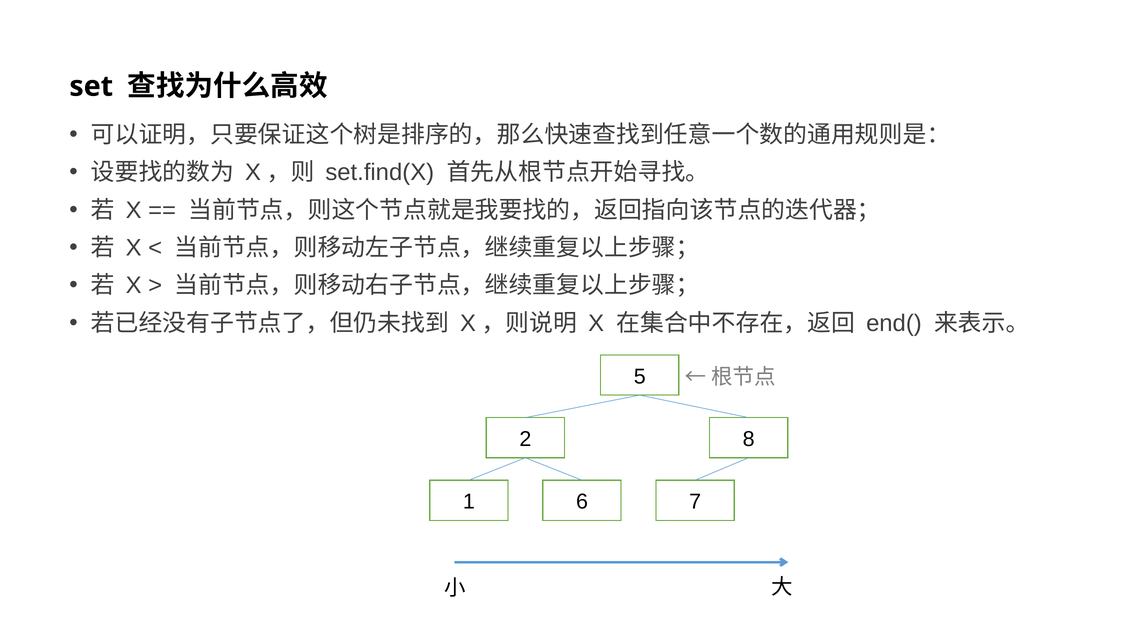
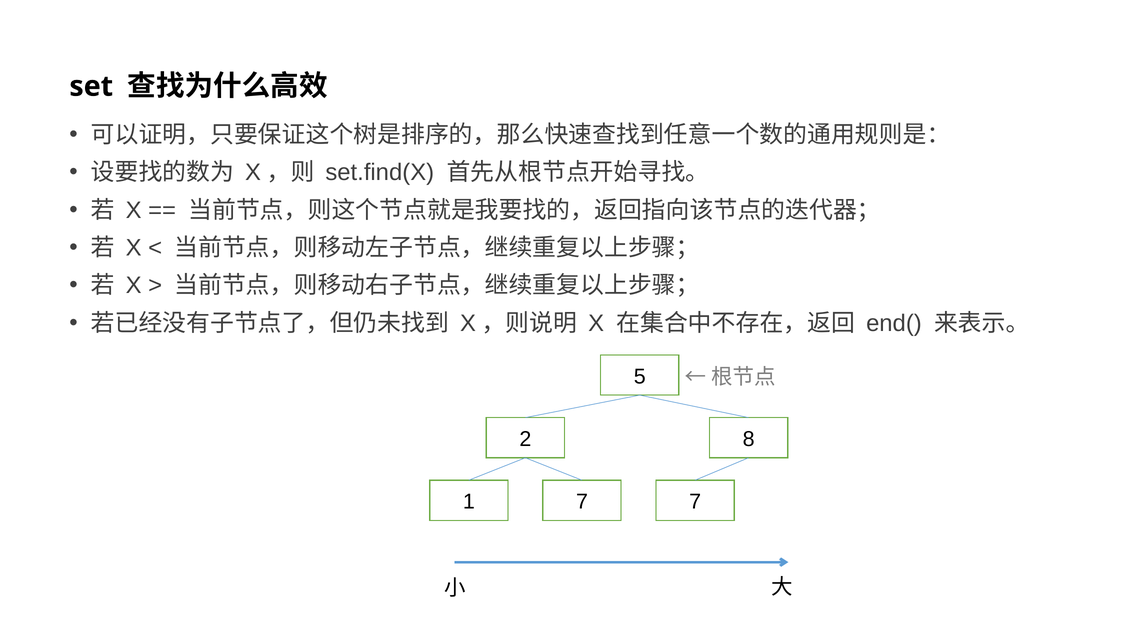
1 6: 6 -> 7
